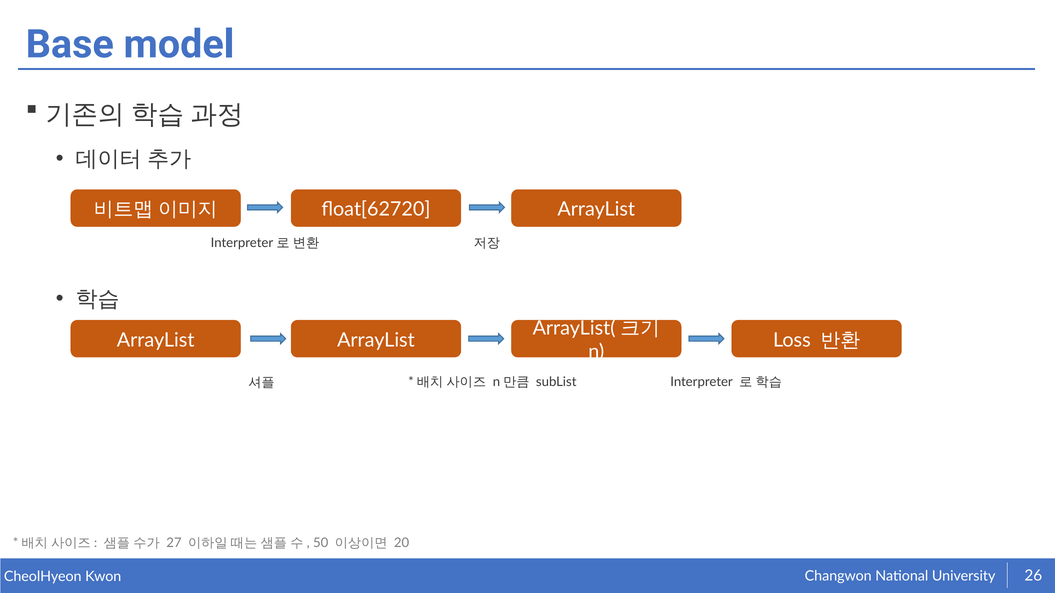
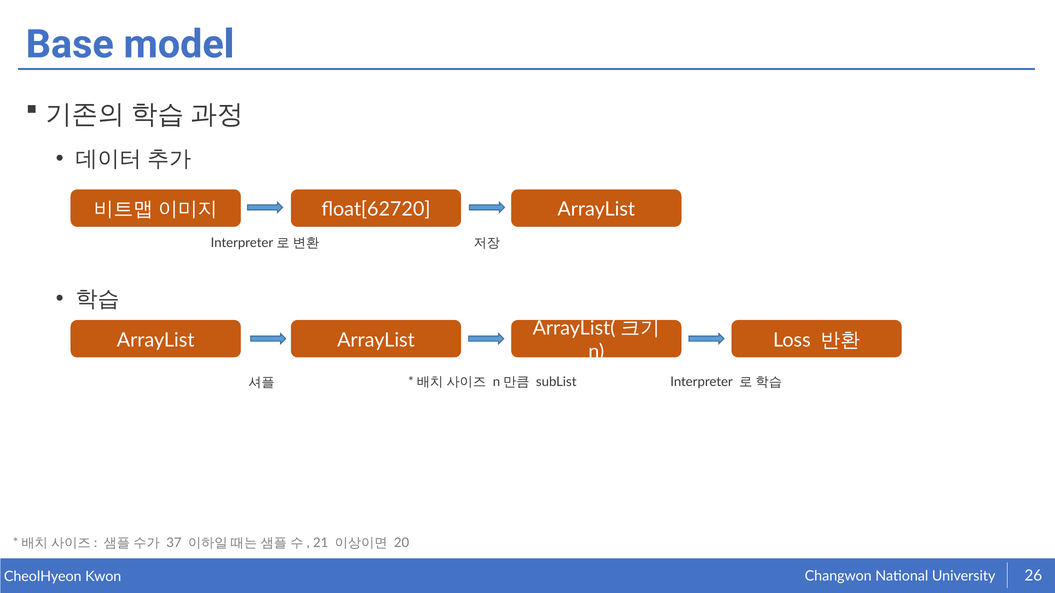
27: 27 -> 37
50: 50 -> 21
